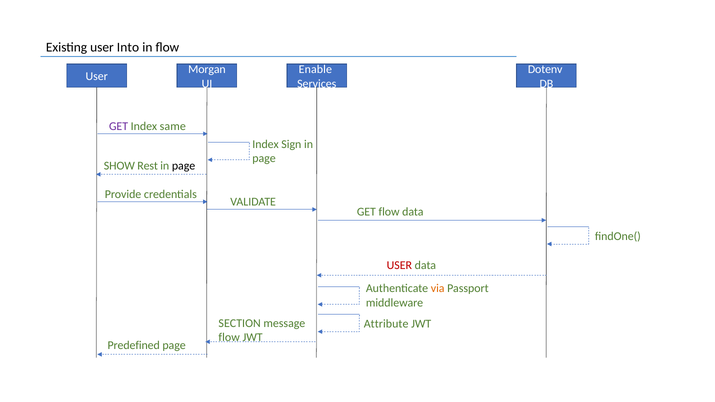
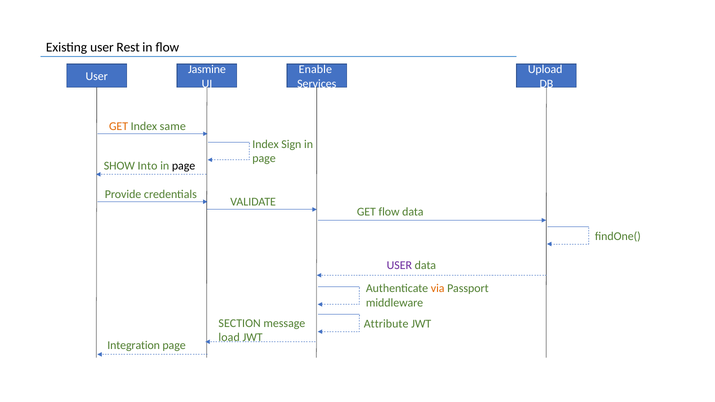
Into: Into -> Rest
Morgan: Morgan -> Jasmine
Dotenv: Dotenv -> Upload
GET at (119, 126) colour: purple -> orange
Rest: Rest -> Into
USER at (399, 265) colour: red -> purple
flow at (229, 338): flow -> load
Predefined: Predefined -> Integration
